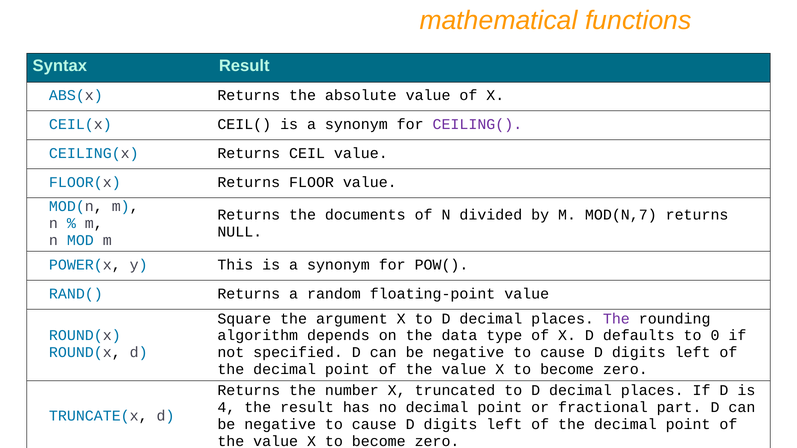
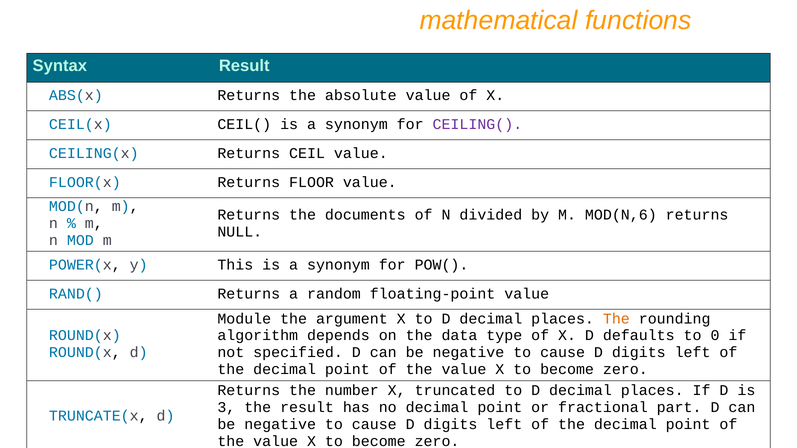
MOD(N,7: MOD(N,7 -> MOD(N,6
Square: Square -> Module
The at (616, 319) colour: purple -> orange
4: 4 -> 3
